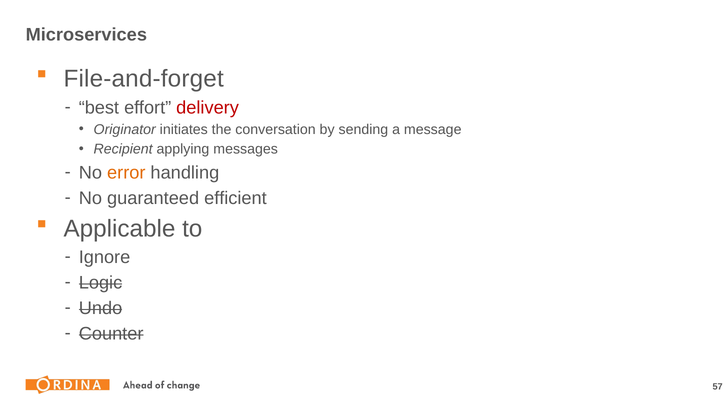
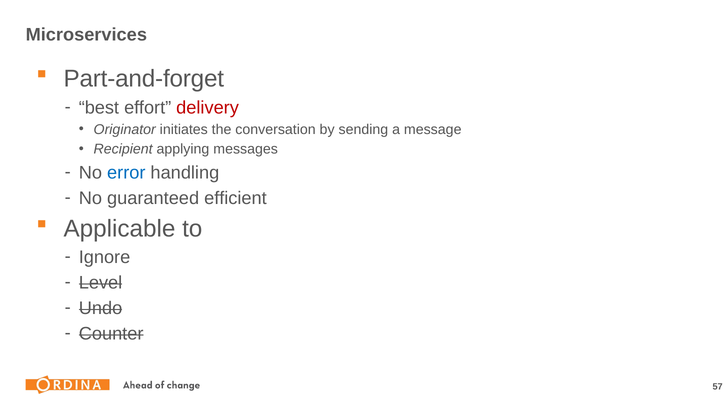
File-and-forget: File-and-forget -> Part-and-forget
error colour: orange -> blue
Logic: Logic -> Level
